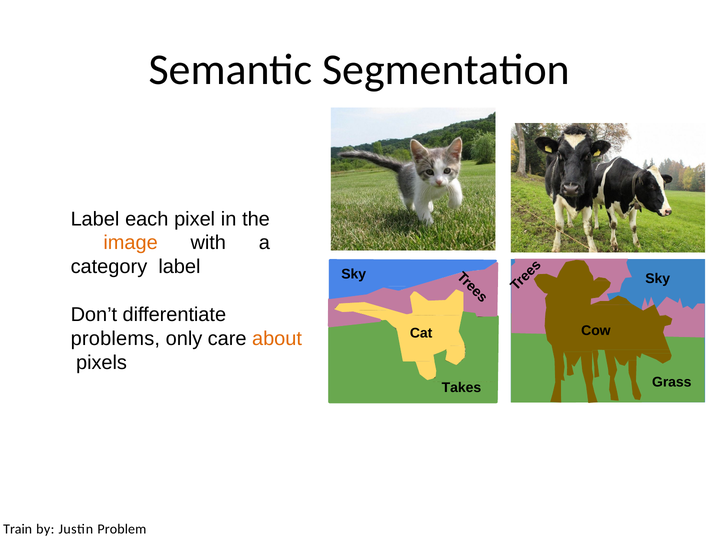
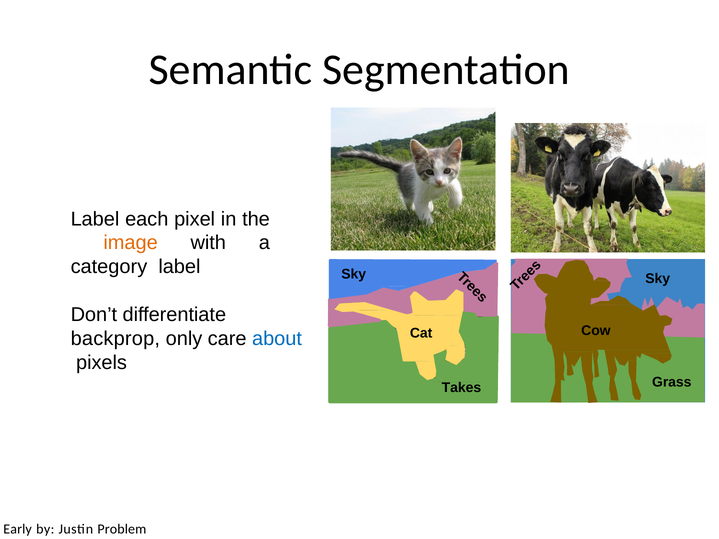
problems: problems -> backprop
about colour: orange -> blue
Train: Train -> Early
